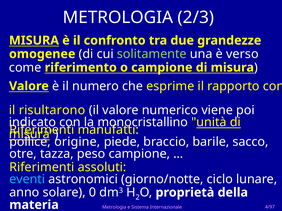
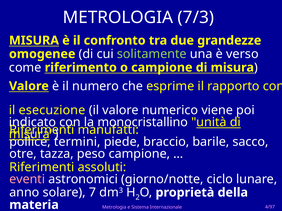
2/3: 2/3 -> 7/3
risultarono: risultarono -> esecuzione
origine: origine -> termini
eventi colour: light blue -> pink
0: 0 -> 7
